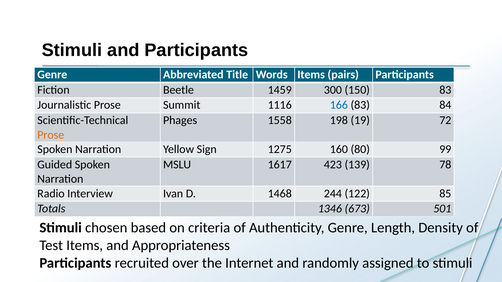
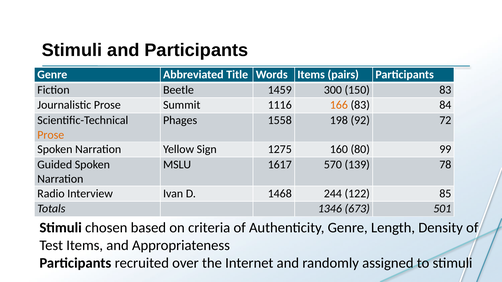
166 colour: blue -> orange
19: 19 -> 92
423: 423 -> 570
